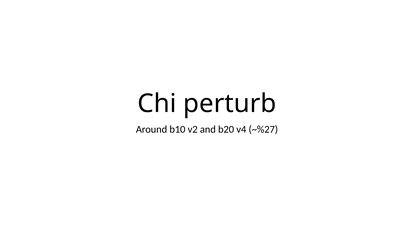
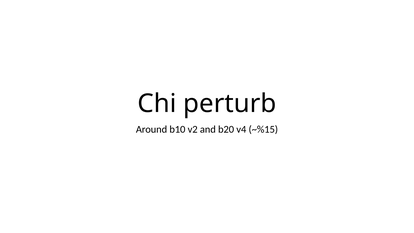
~%27: ~%27 -> ~%15
